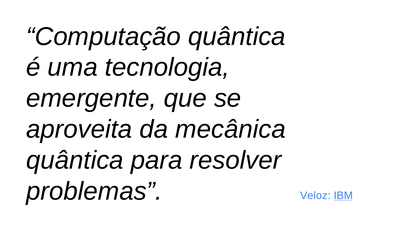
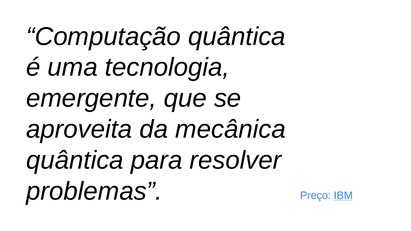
Veloz: Veloz -> Preço
